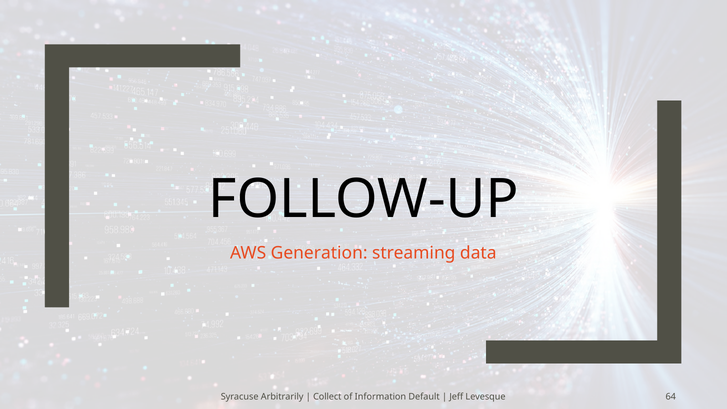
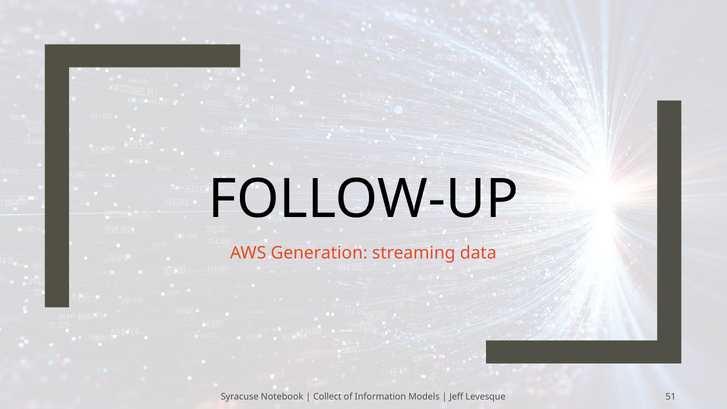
Arbitrarily: Arbitrarily -> Notebook
Default: Default -> Models
64: 64 -> 51
